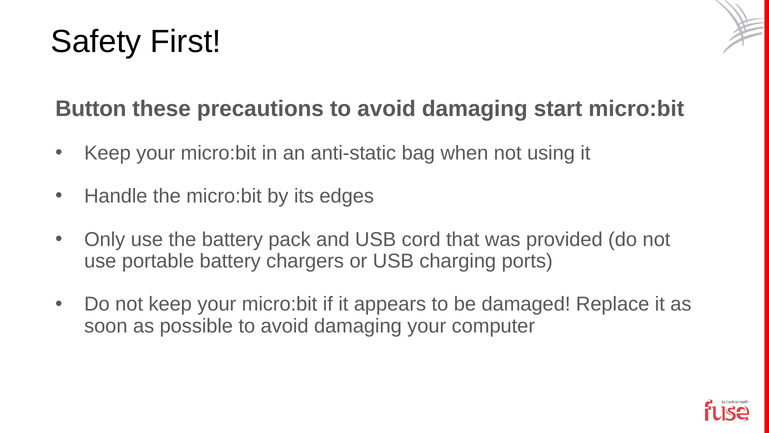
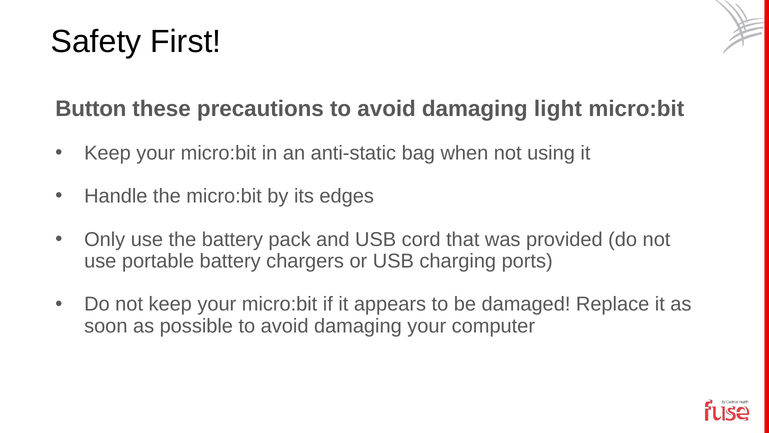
start: start -> light
